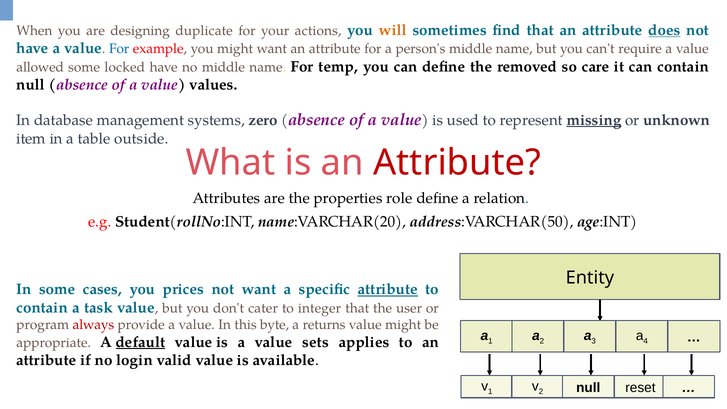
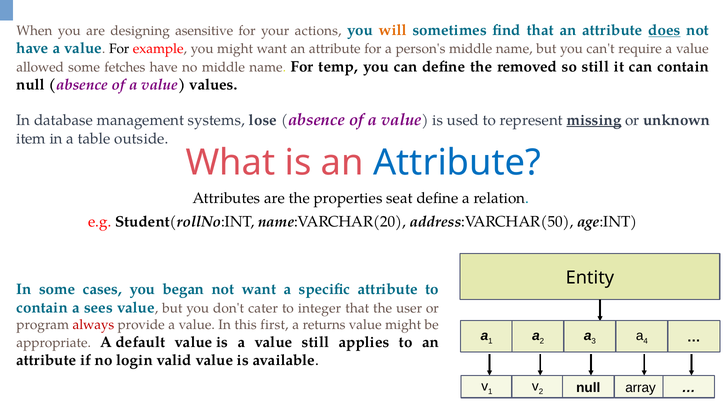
duplicate: duplicate -> asensitive
For at (119, 49) colour: blue -> black
locked: locked -> fetches
so care: care -> still
zero: zero -> lose
Attribute at (457, 163) colour: red -> blue
role: role -> seat
prices: prices -> began
attribute at (388, 289) underline: present -> none
task: task -> sees
byte: byte -> first
default underline: present -> none
value sets: sets -> still
reset: reset -> array
